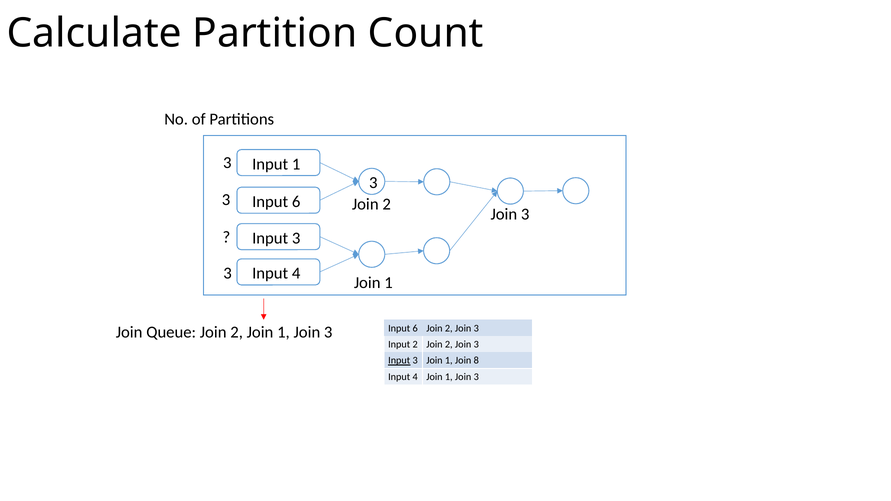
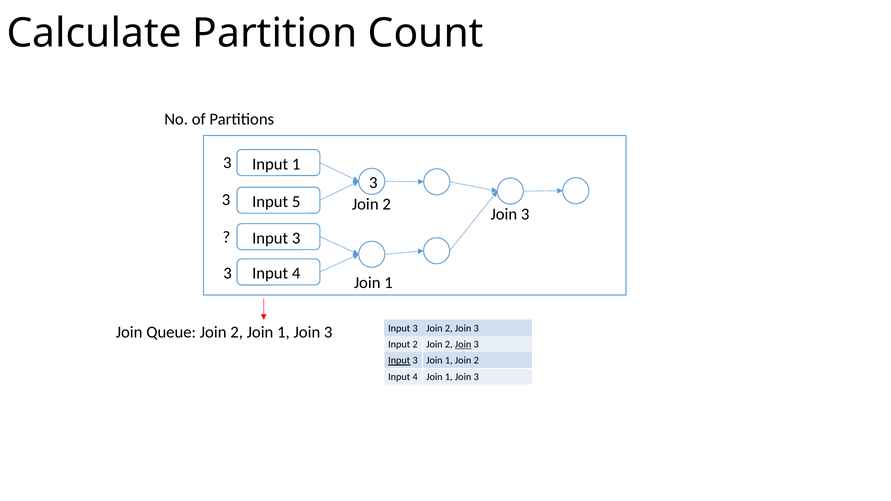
6 at (296, 202): 6 -> 5
6 at (415, 328): 6 -> 3
Join at (463, 345) underline: none -> present
8 at (476, 361): 8 -> 2
